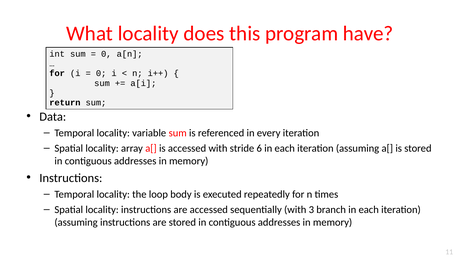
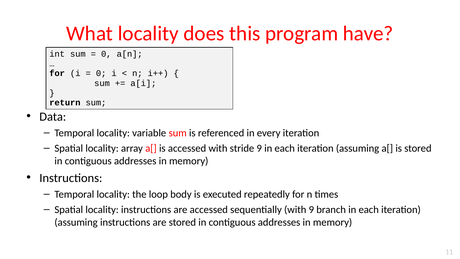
stride 6: 6 -> 9
with 3: 3 -> 9
